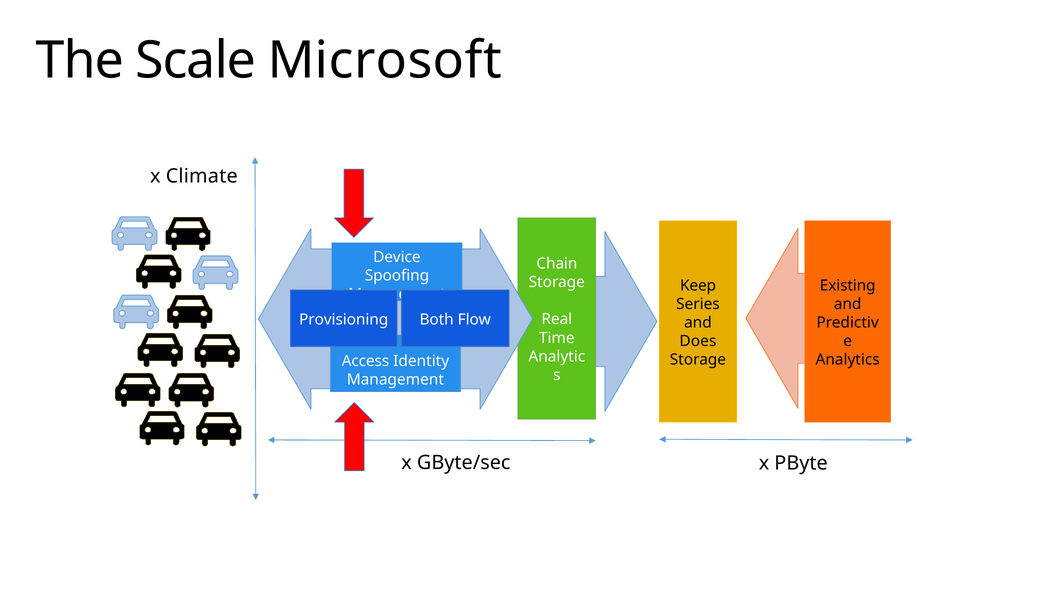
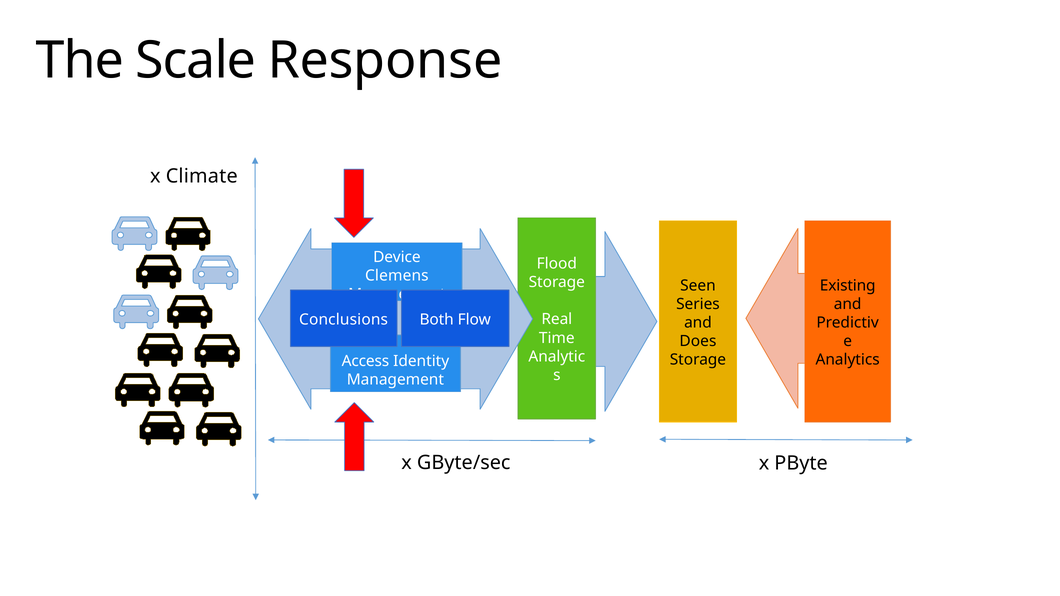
Microsoft: Microsoft -> Response
Chain: Chain -> Flood
Spoofing: Spoofing -> Clemens
Keep: Keep -> Seen
Provisioning: Provisioning -> Conclusions
